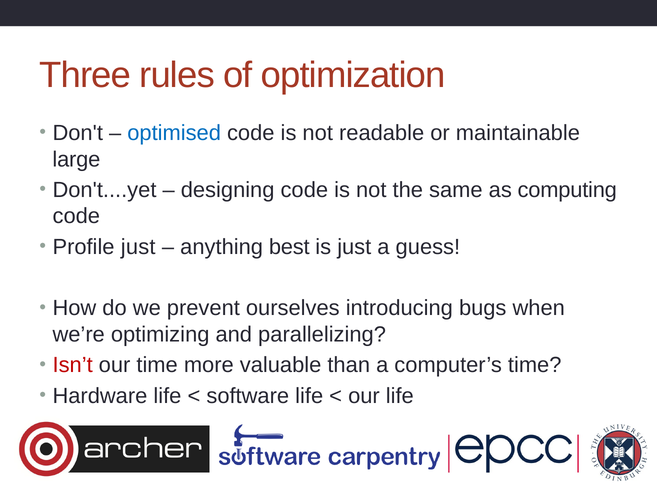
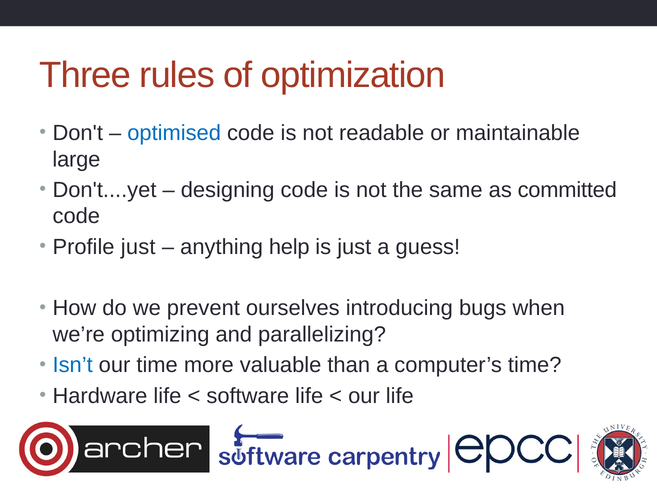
computing: computing -> committed
best: best -> help
Isn’t colour: red -> blue
